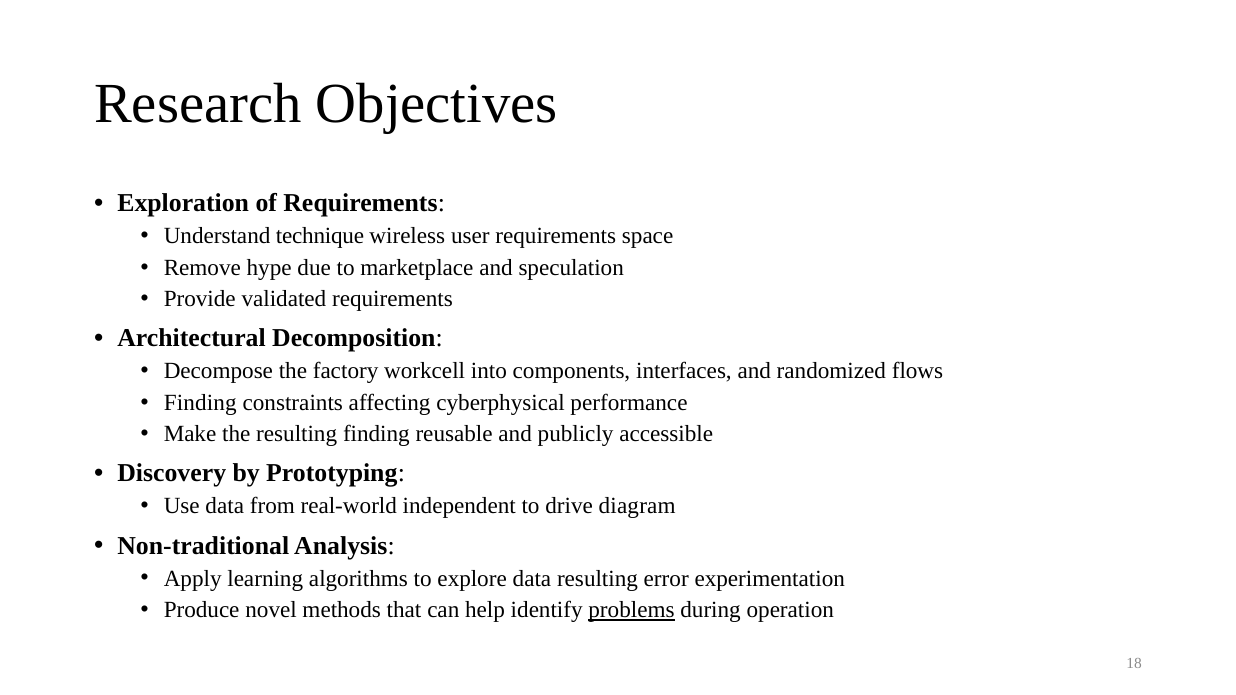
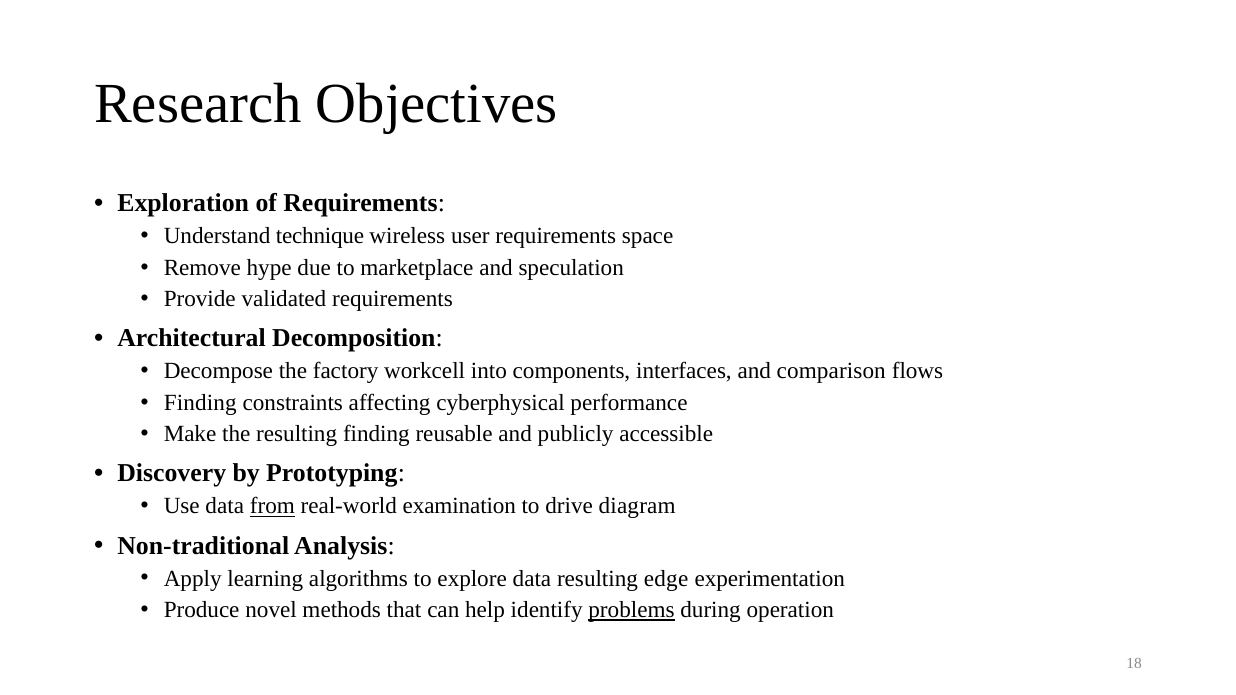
randomized: randomized -> comparison
from underline: none -> present
independent: independent -> examination
error: error -> edge
